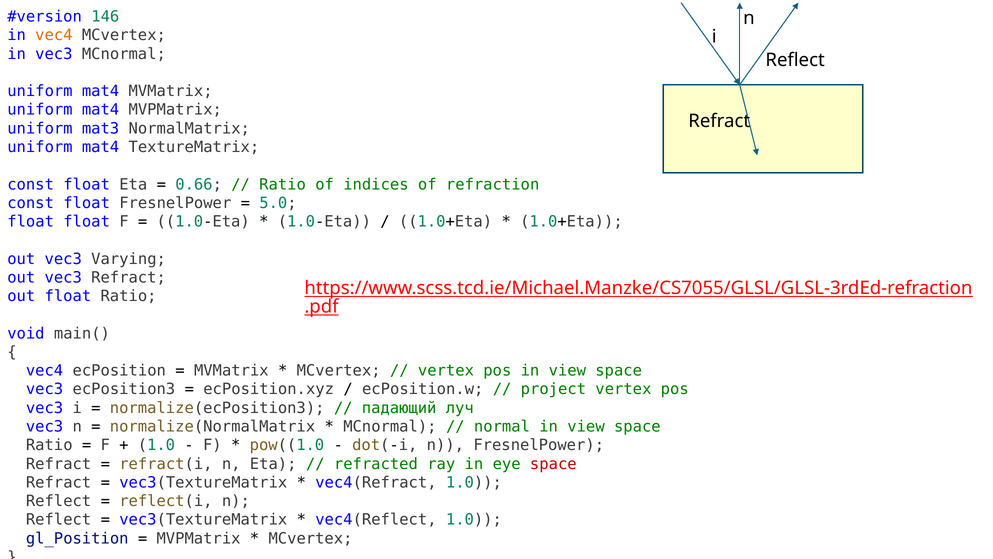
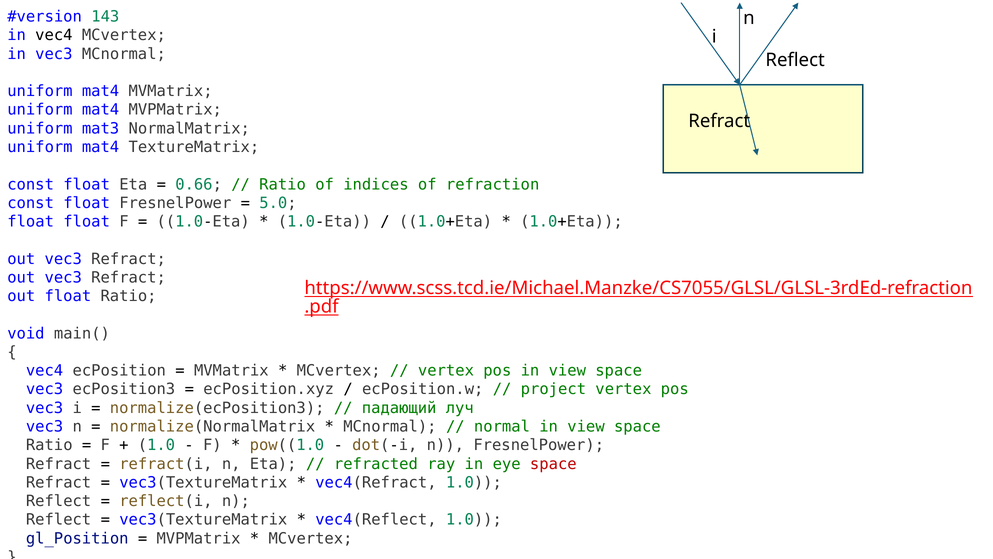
146: 146 -> 143
vec4 at (54, 35) colour: orange -> black
Varying at (129, 259): Varying -> Refract
